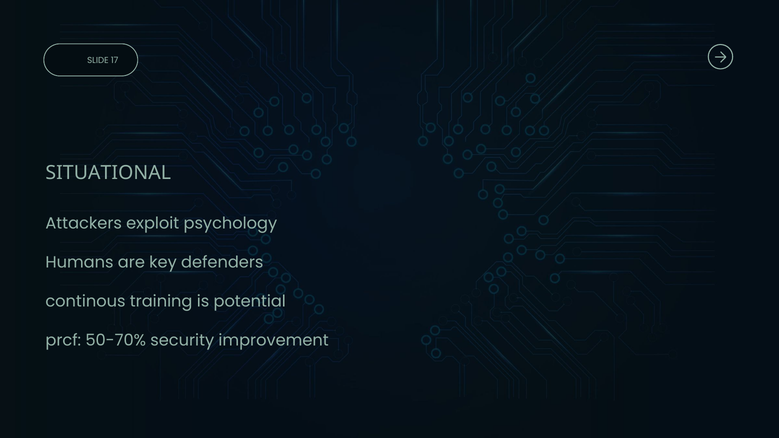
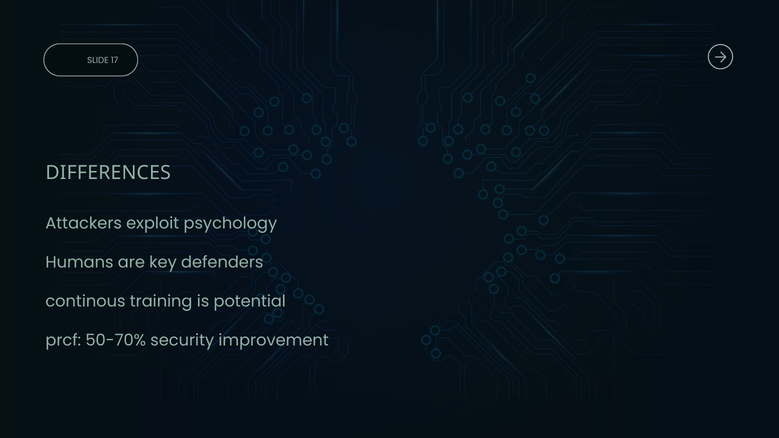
SITUATIONAL: SITUATIONAL -> DIFFERENCES
